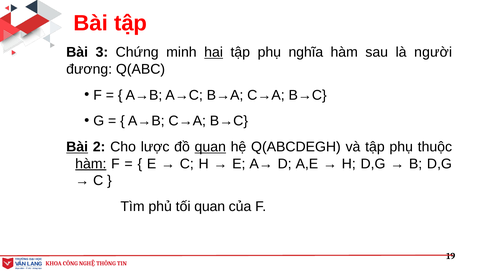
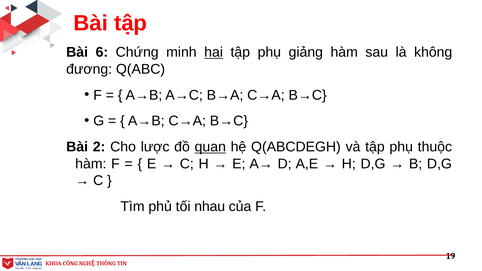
3: 3 -> 6
nghĩa: nghĩa -> giảng
người: người -> không
Bài at (77, 147) underline: present -> none
hàm at (91, 164) underline: present -> none
tối quan: quan -> nhau
